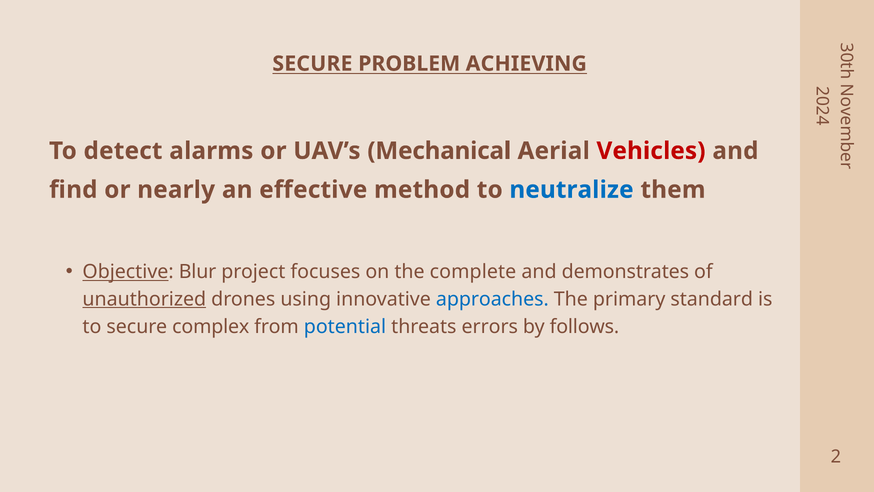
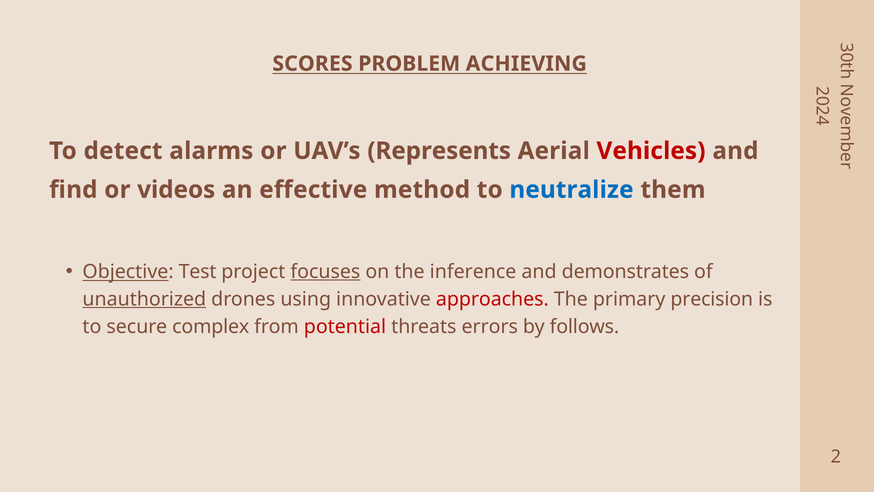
SECURE at (312, 64): SECURE -> SCORES
Mechanical: Mechanical -> Represents
nearly: nearly -> videos
Blur: Blur -> Test
focuses underline: none -> present
complete: complete -> inference
approaches colour: blue -> red
standard: standard -> precision
potential colour: blue -> red
